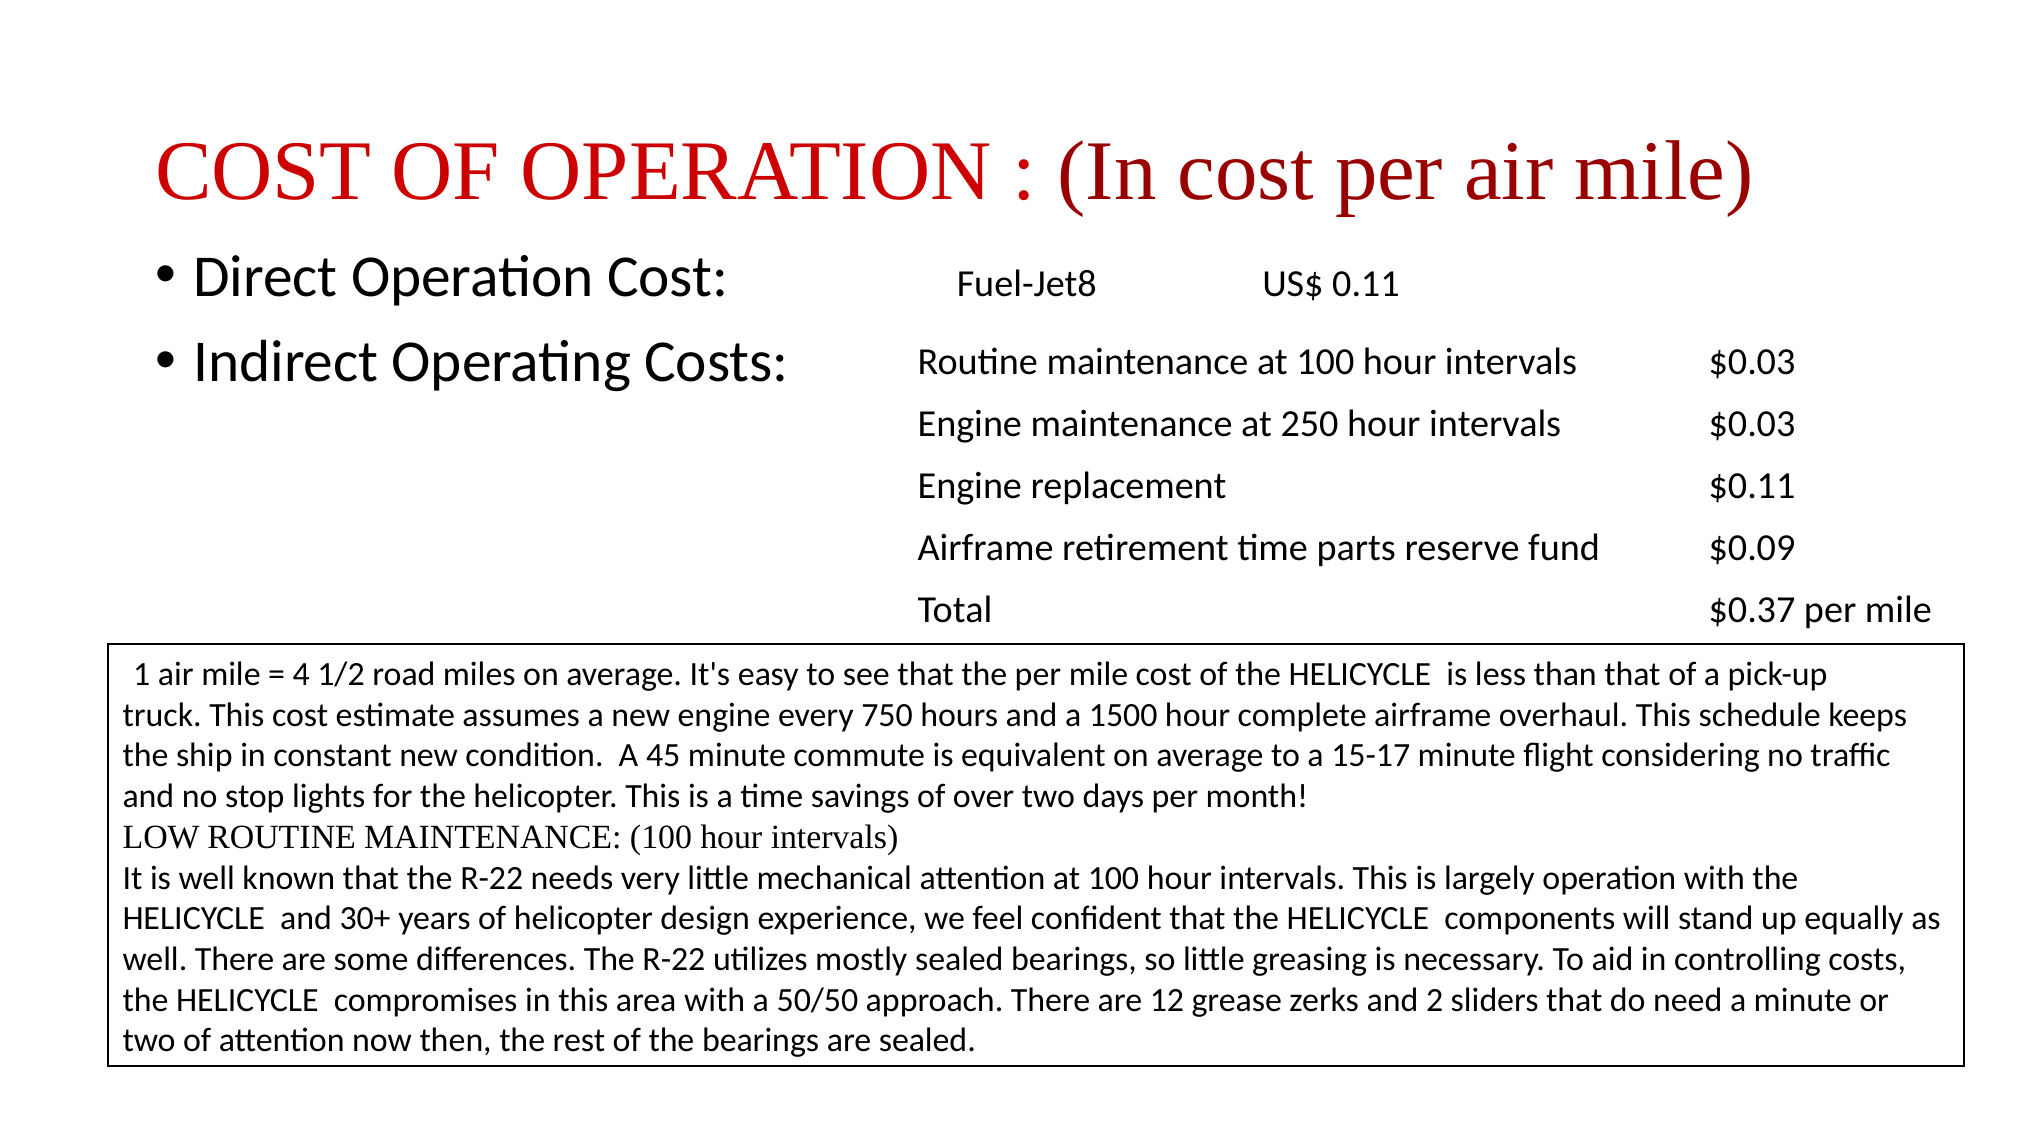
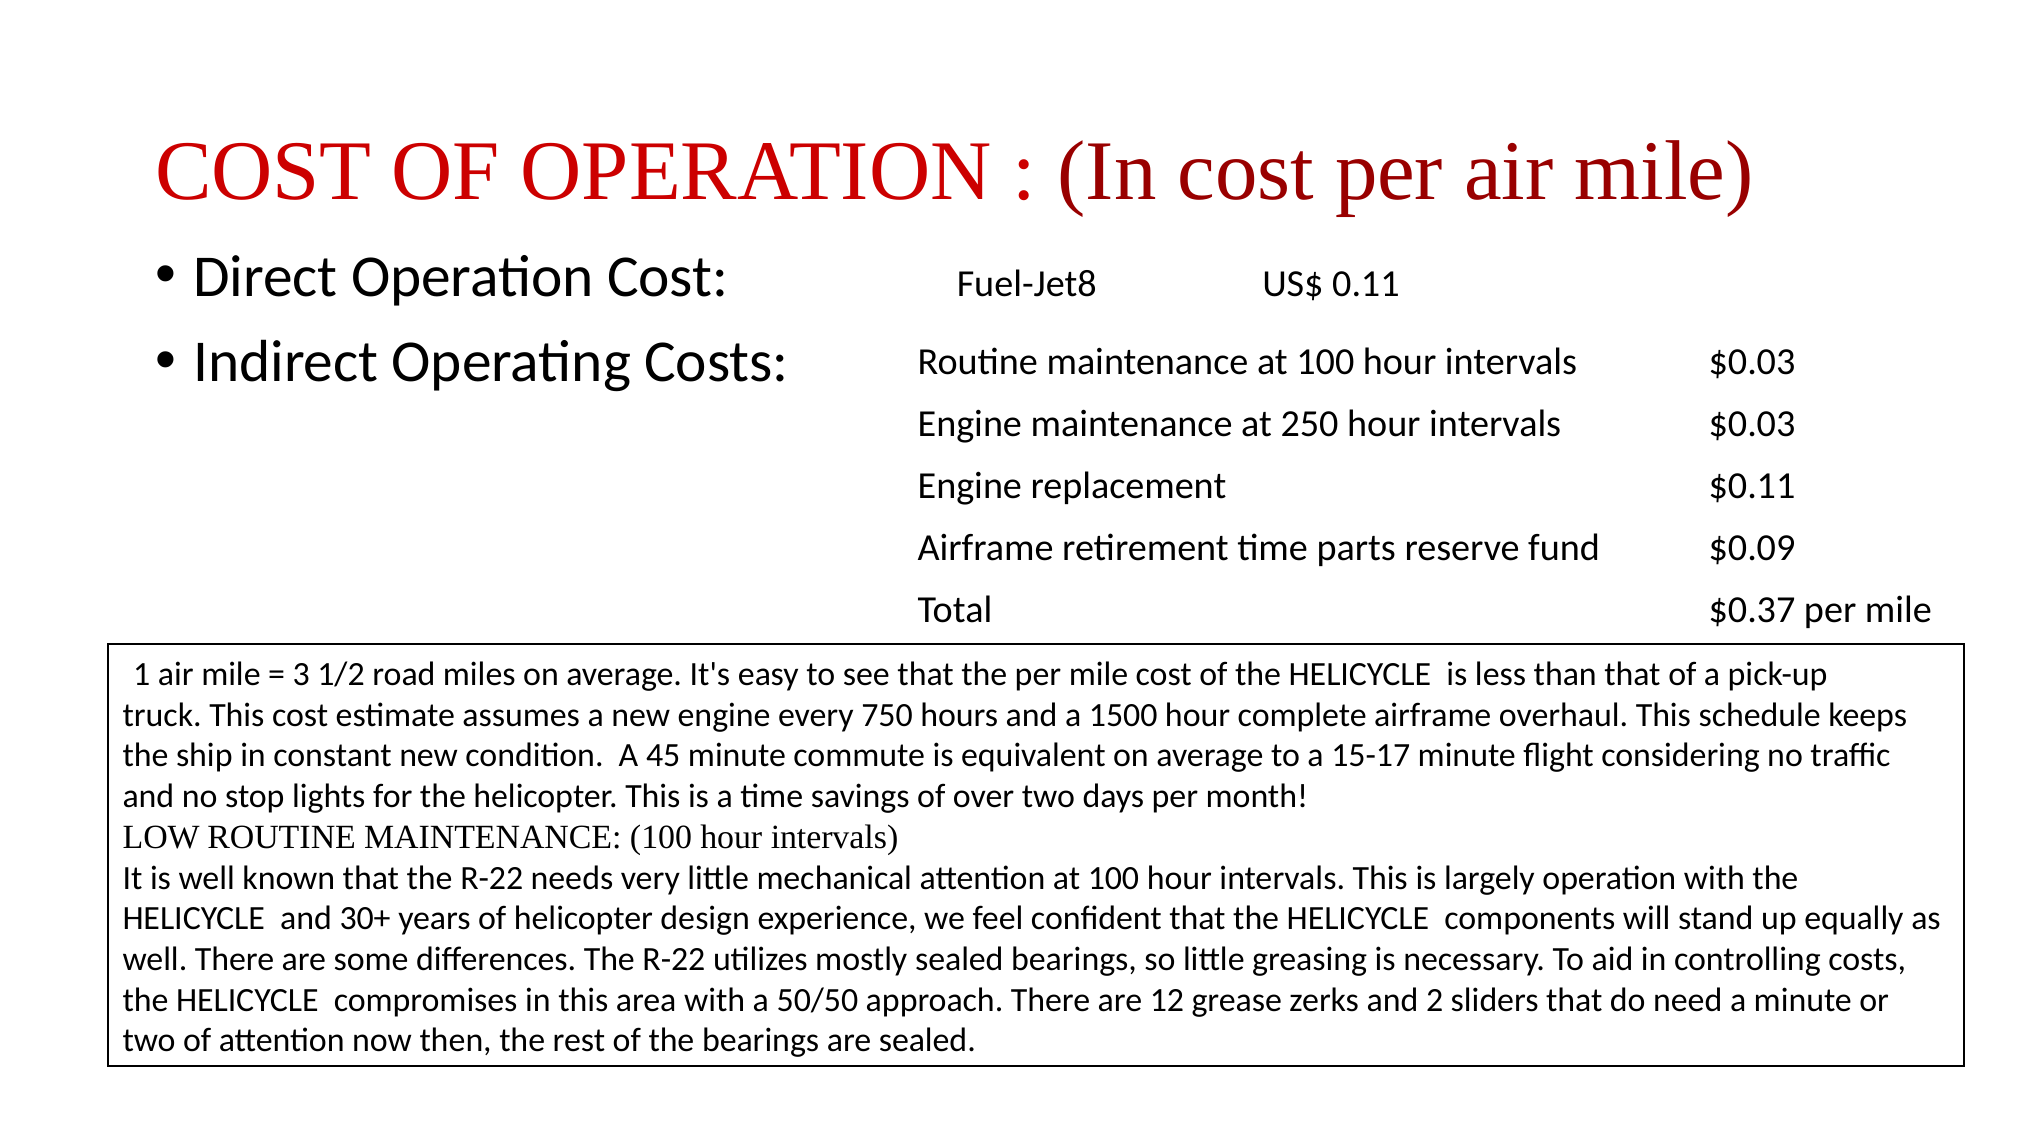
4: 4 -> 3
